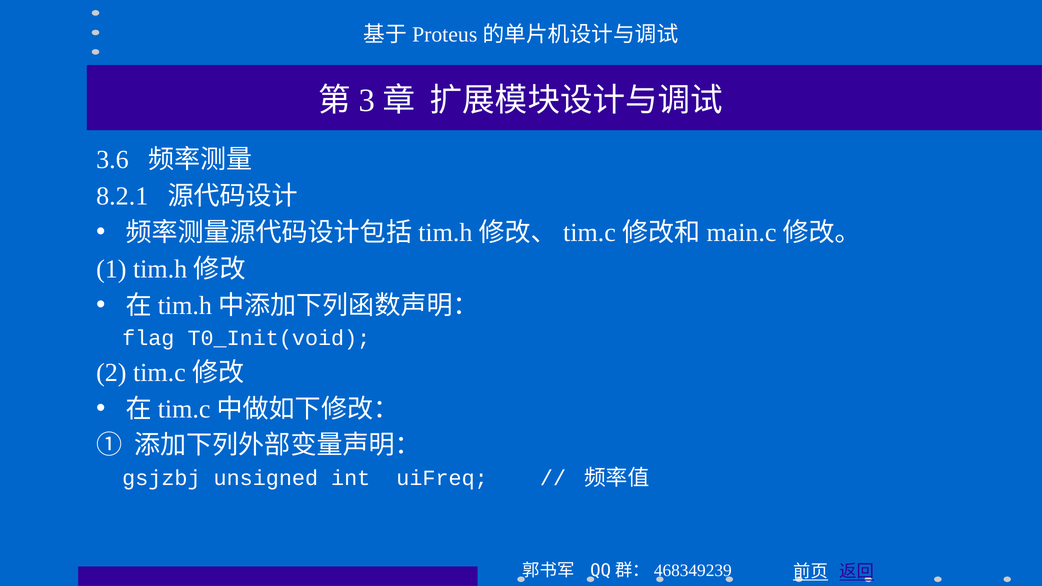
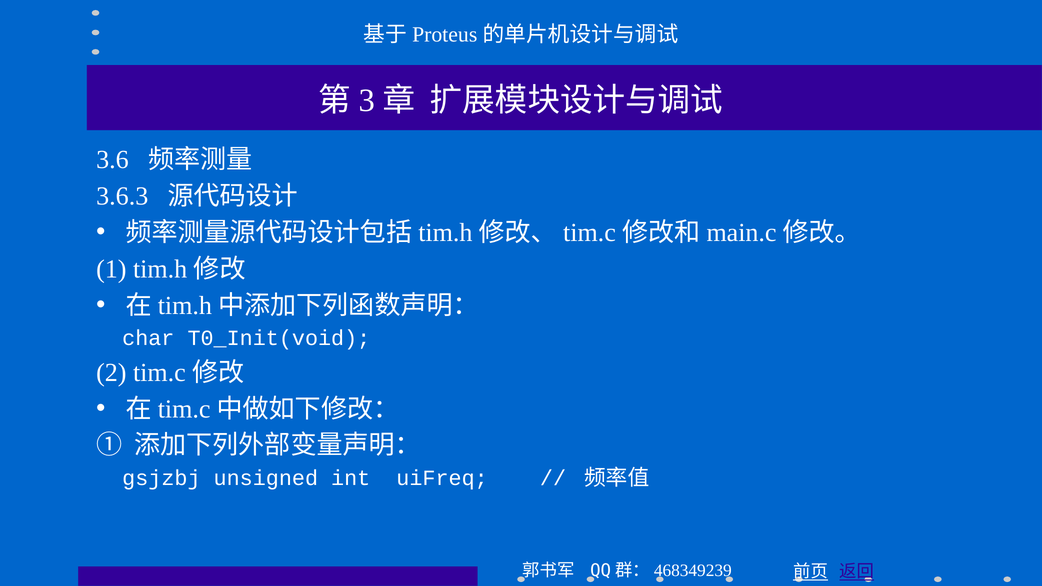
8.2.1: 8.2.1 -> 3.6.3
flag: flag -> char
